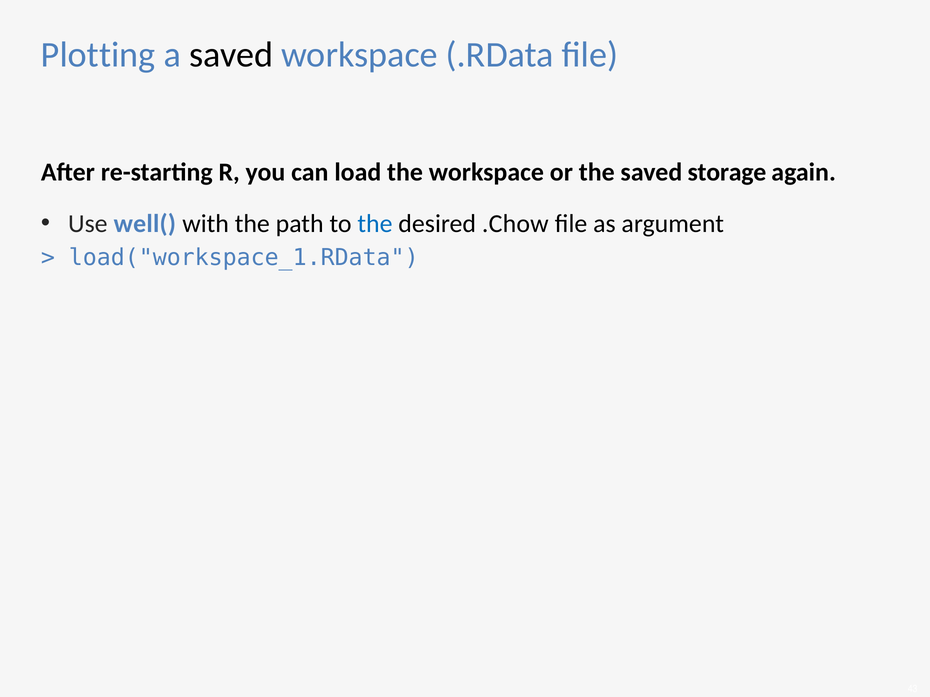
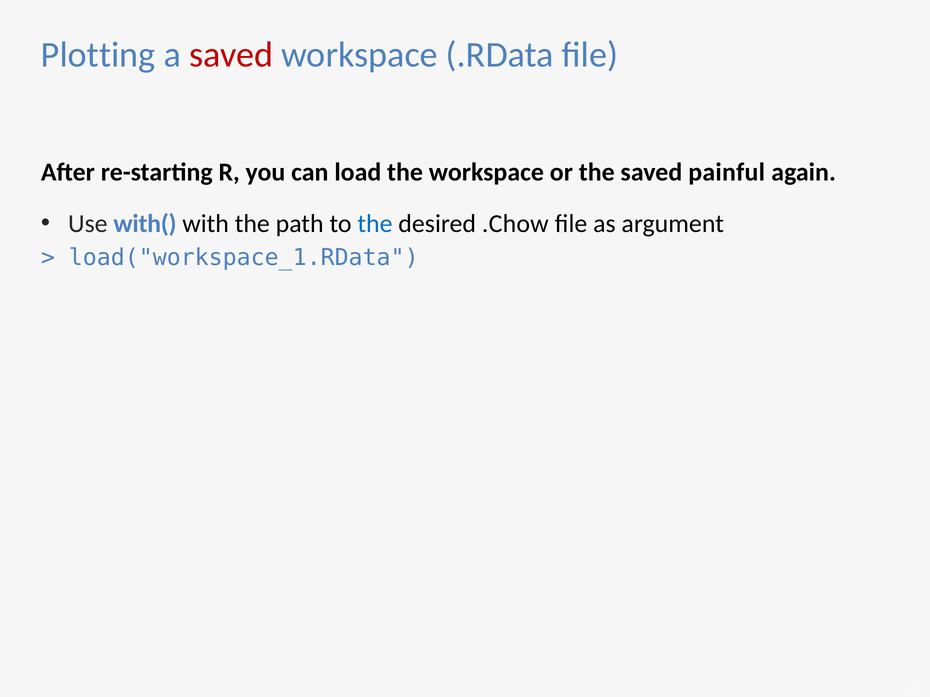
saved at (231, 55) colour: black -> red
storage: storage -> painful
well(: well( -> with(
